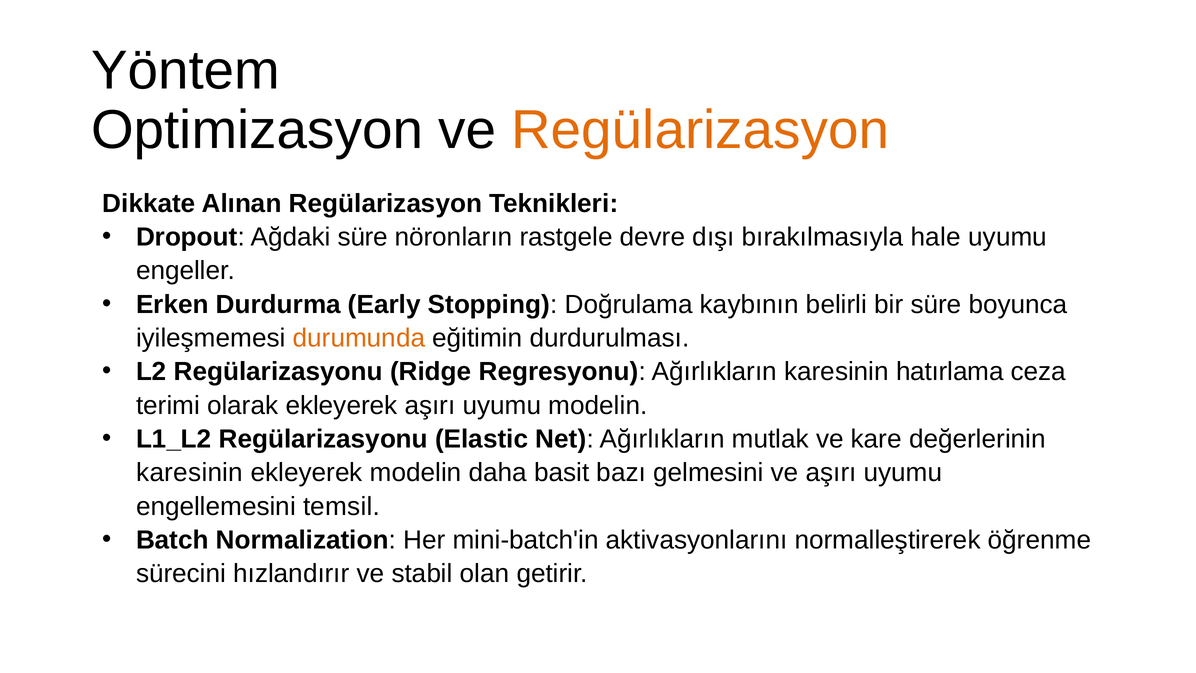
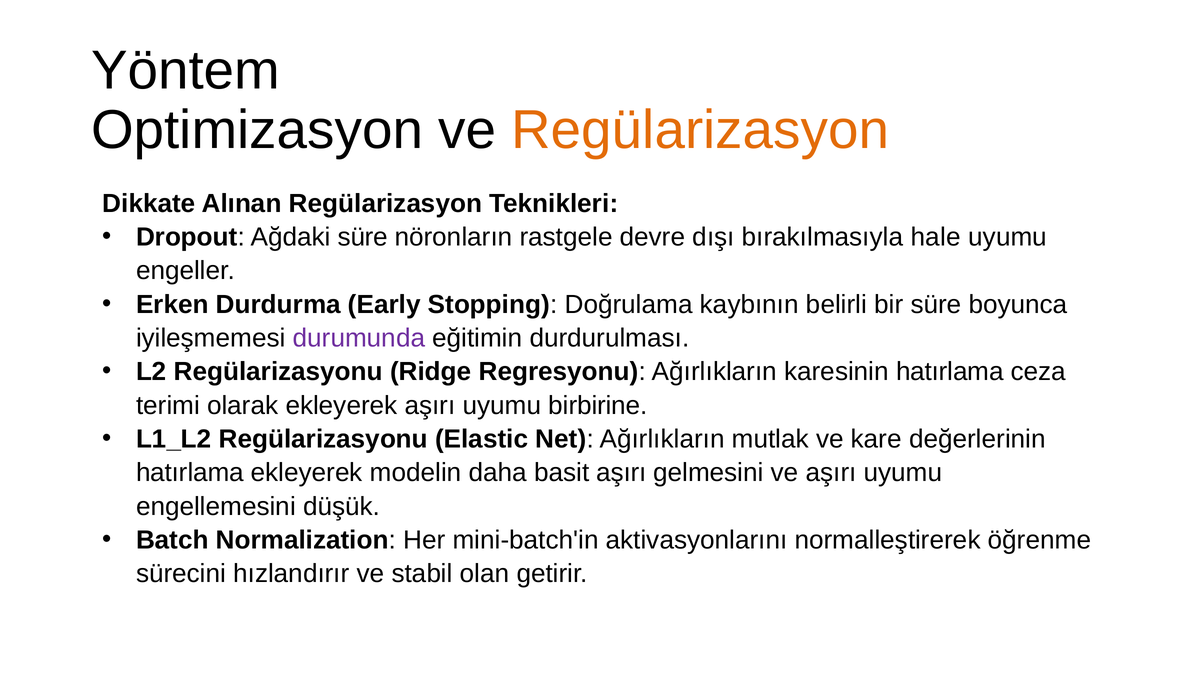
durumunda colour: orange -> purple
uyumu modelin: modelin -> birbirine
karesinin at (190, 473): karesinin -> hatırlama
basit bazı: bazı -> aşırı
temsil: temsil -> düşük
